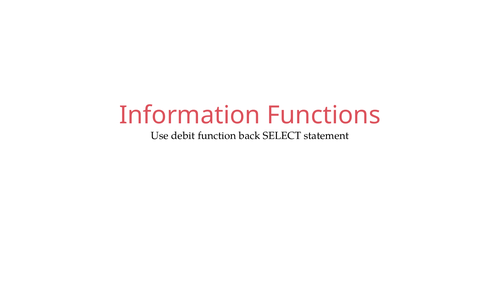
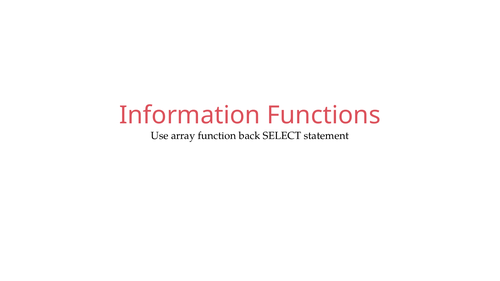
debit: debit -> array
